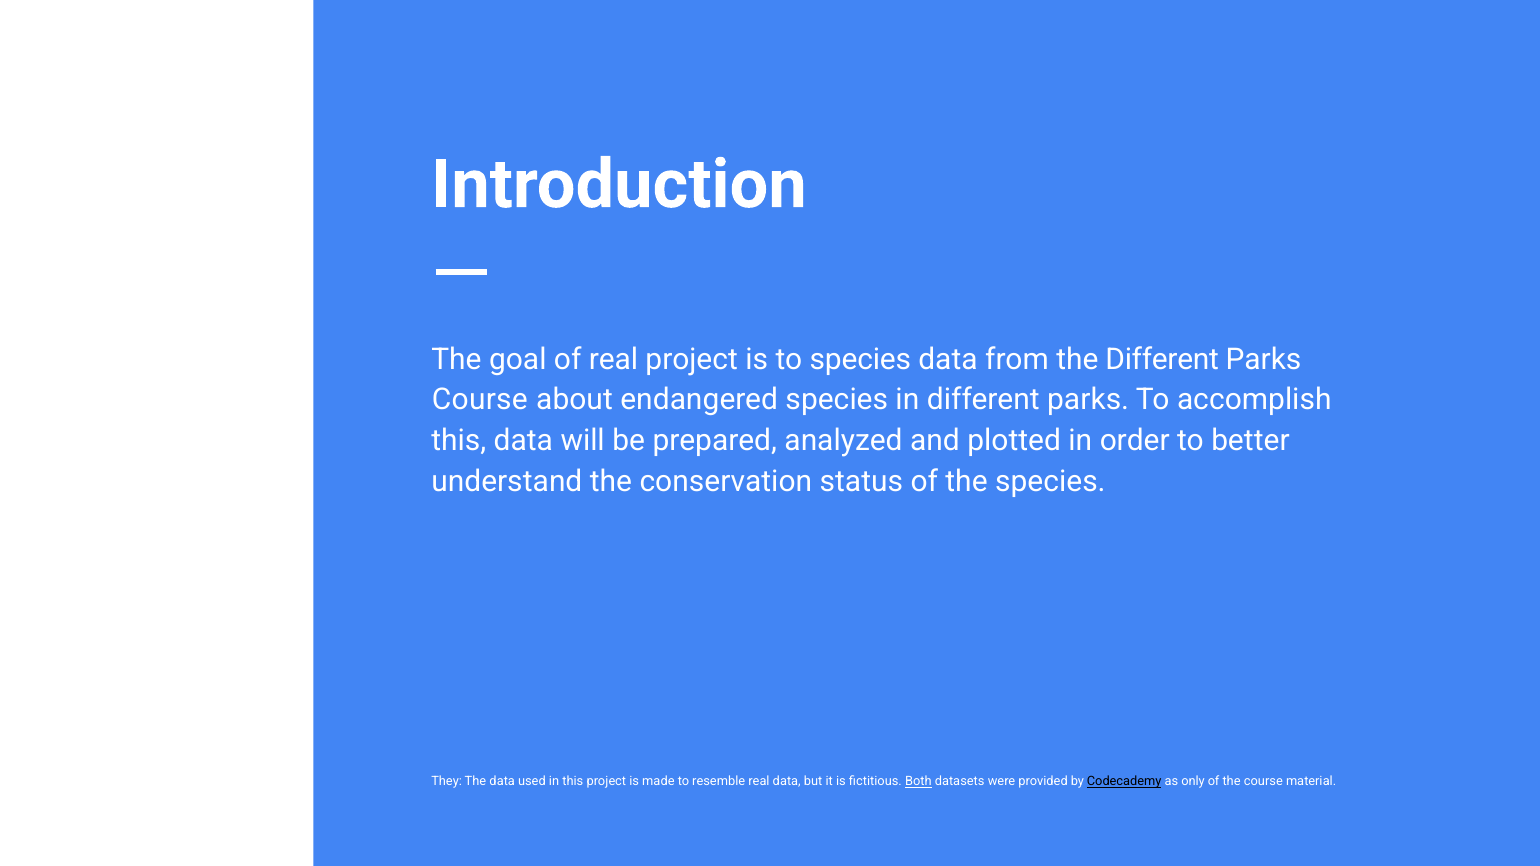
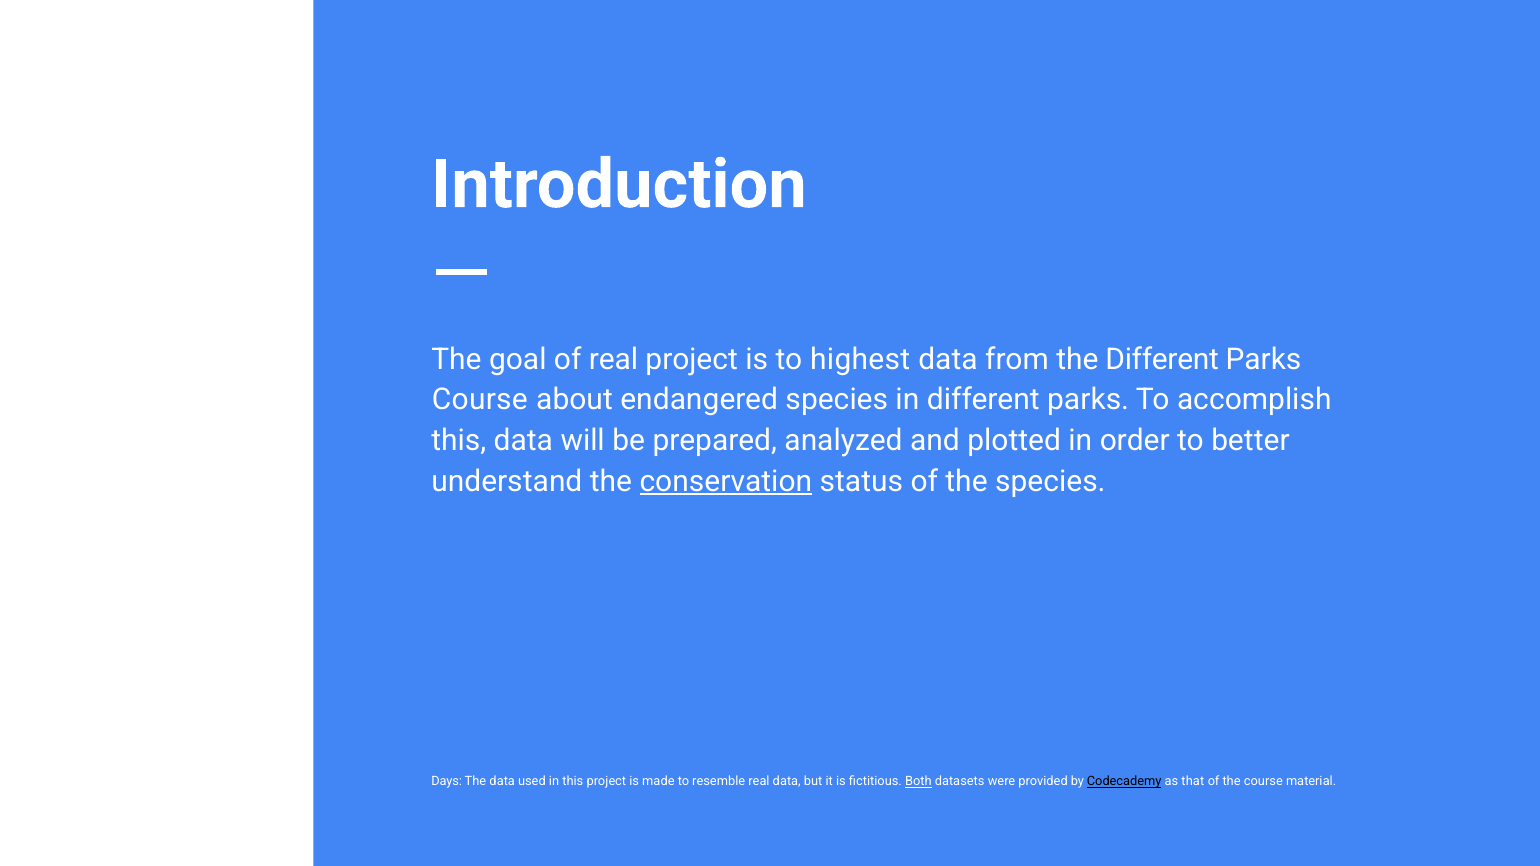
to species: species -> highest
conservation underline: none -> present
They: They -> Days
only: only -> that
